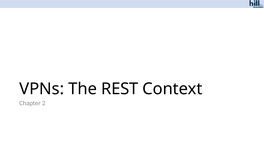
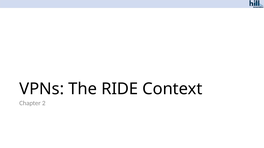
REST: REST -> RIDE
